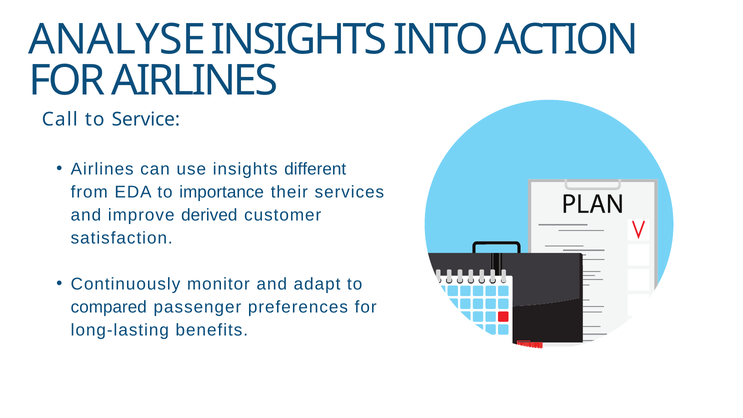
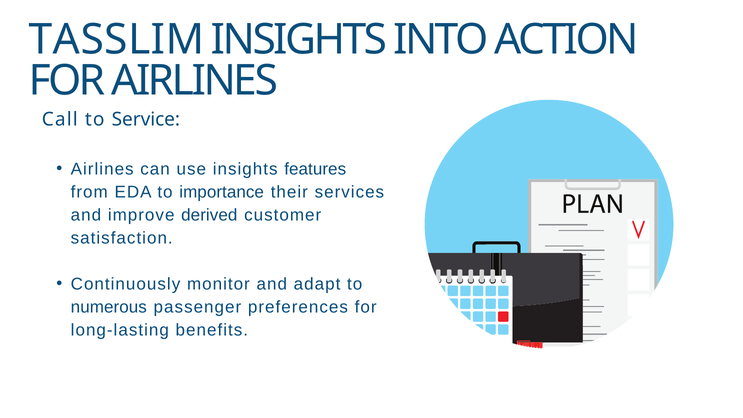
ANALYSE: ANALYSE -> TASSLIM
different: different -> features
compared: compared -> numerous
